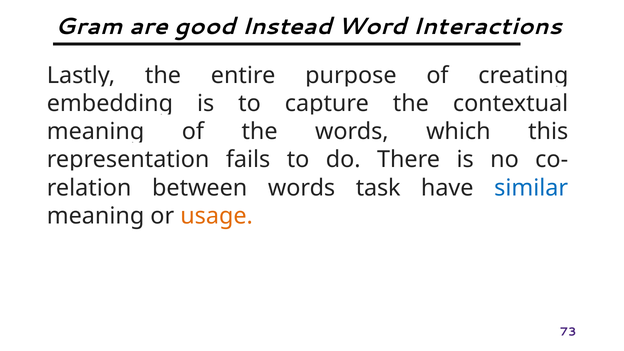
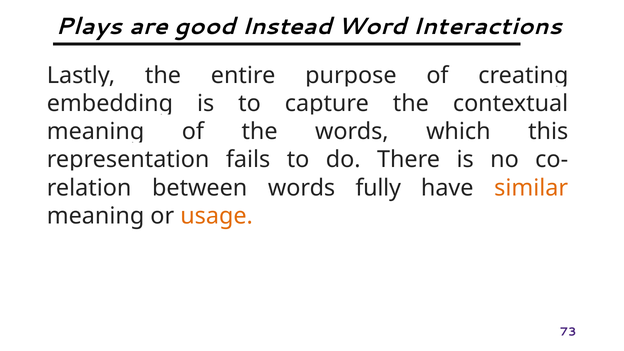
Gram: Gram -> Plays
task: task -> fully
similar colour: blue -> orange
